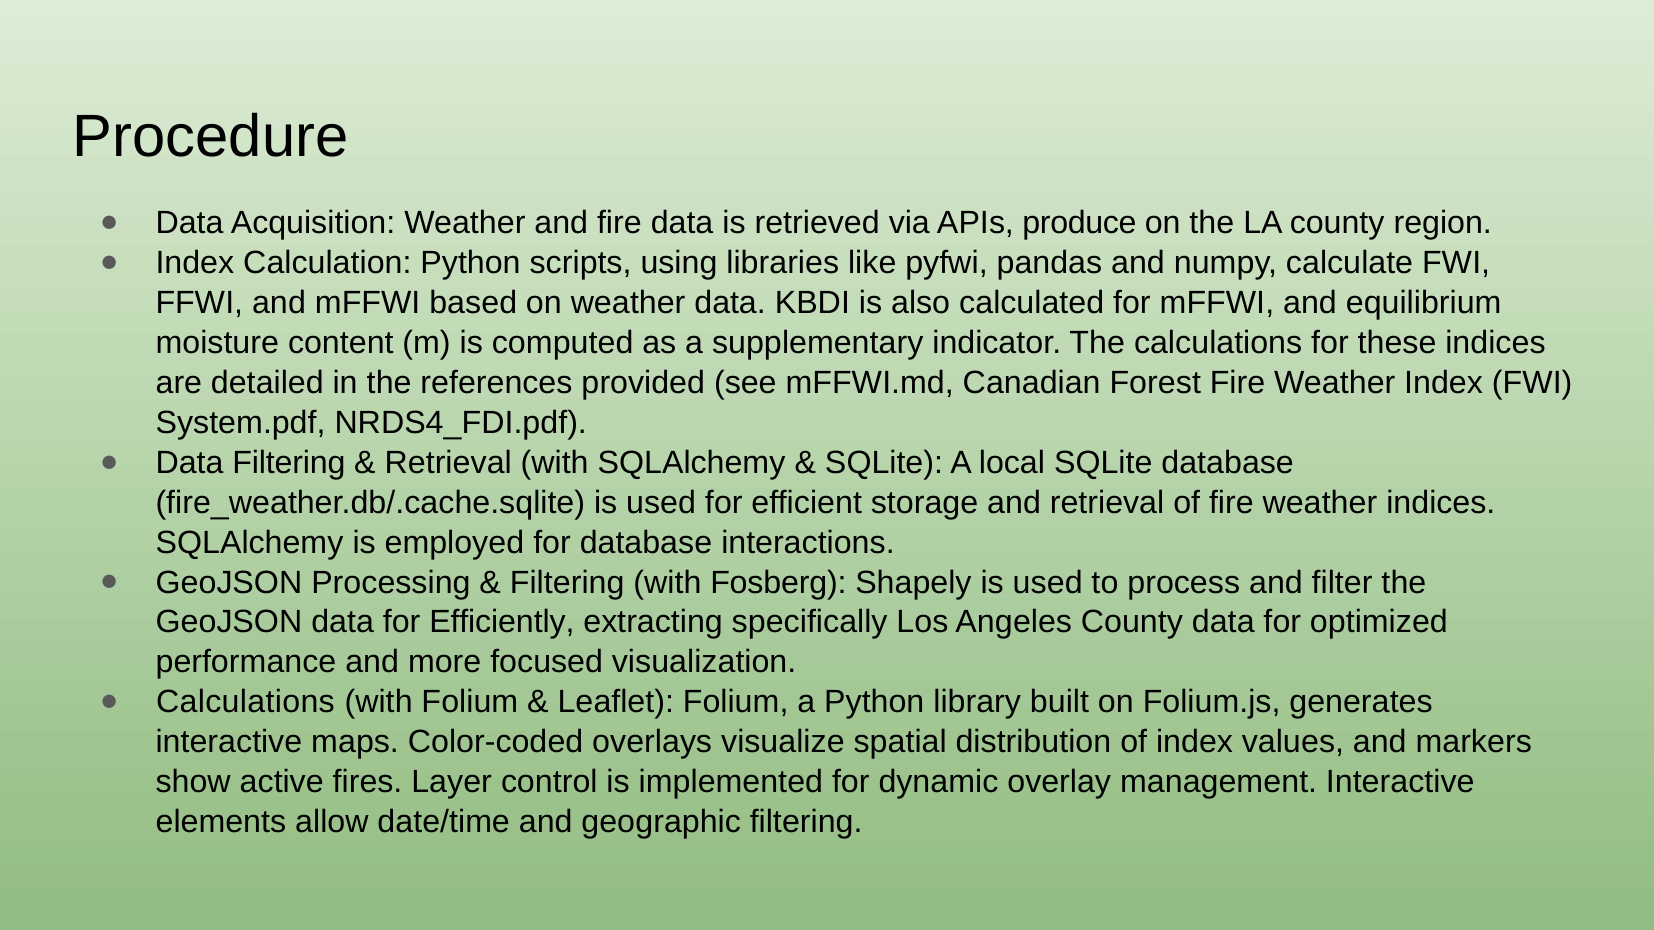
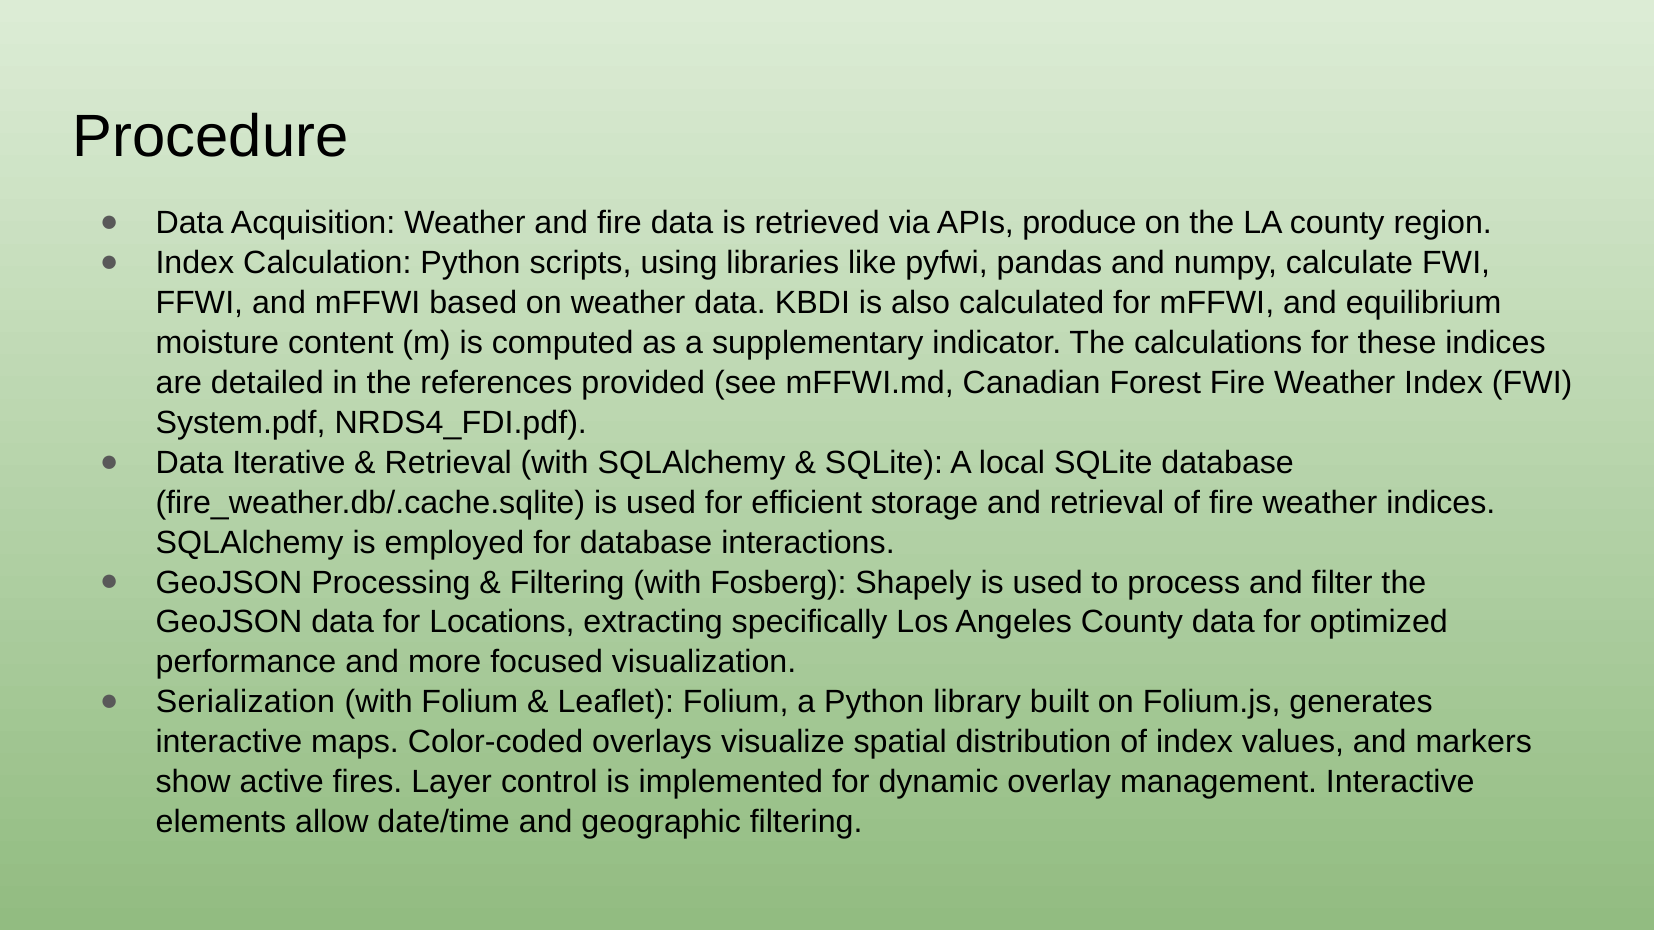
Data Filtering: Filtering -> Iterative
Efficiently: Efficiently -> Locations
Calculations at (245, 702): Calculations -> Serialization
